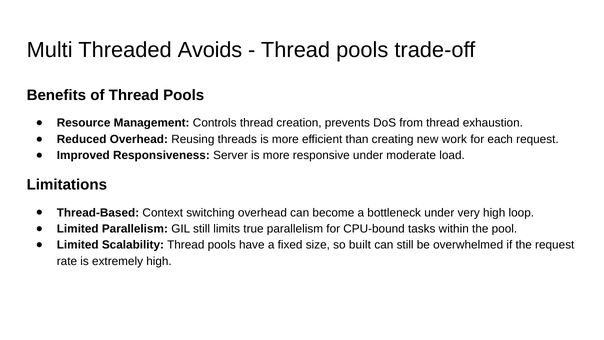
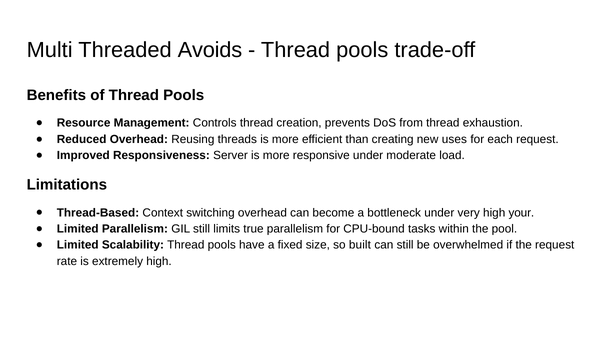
work: work -> uses
loop: loop -> your
